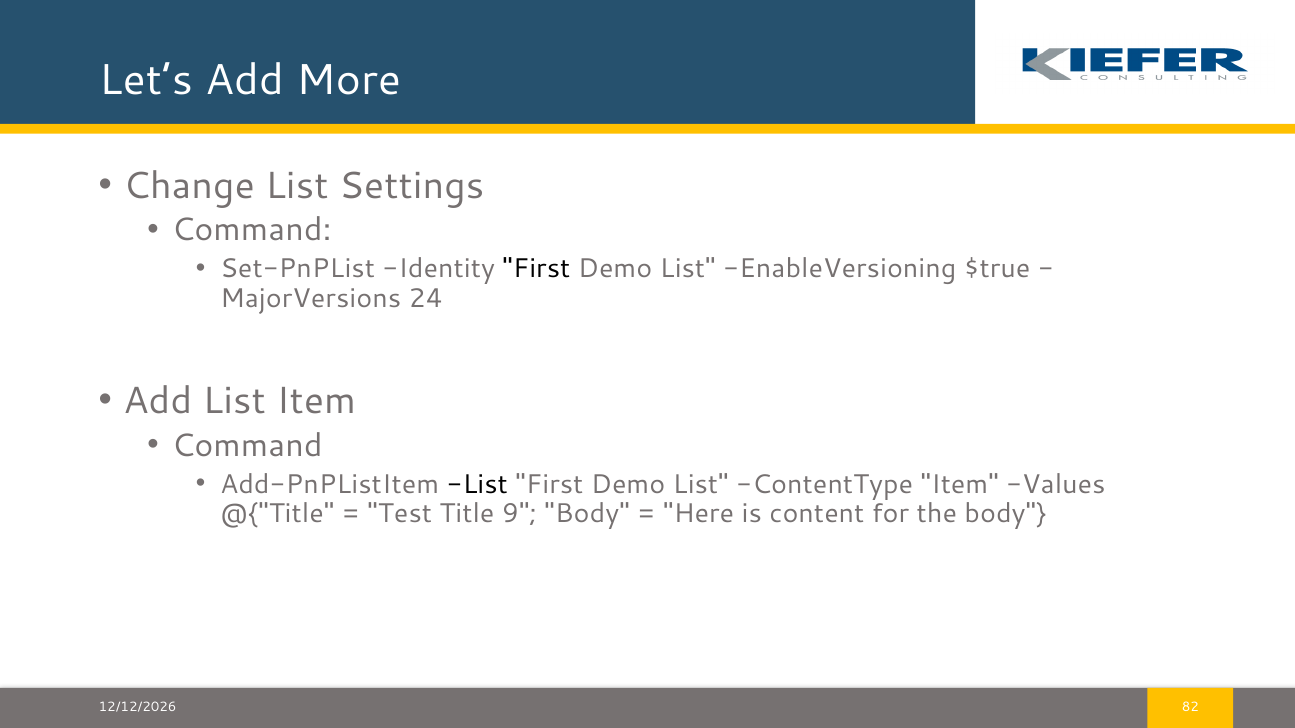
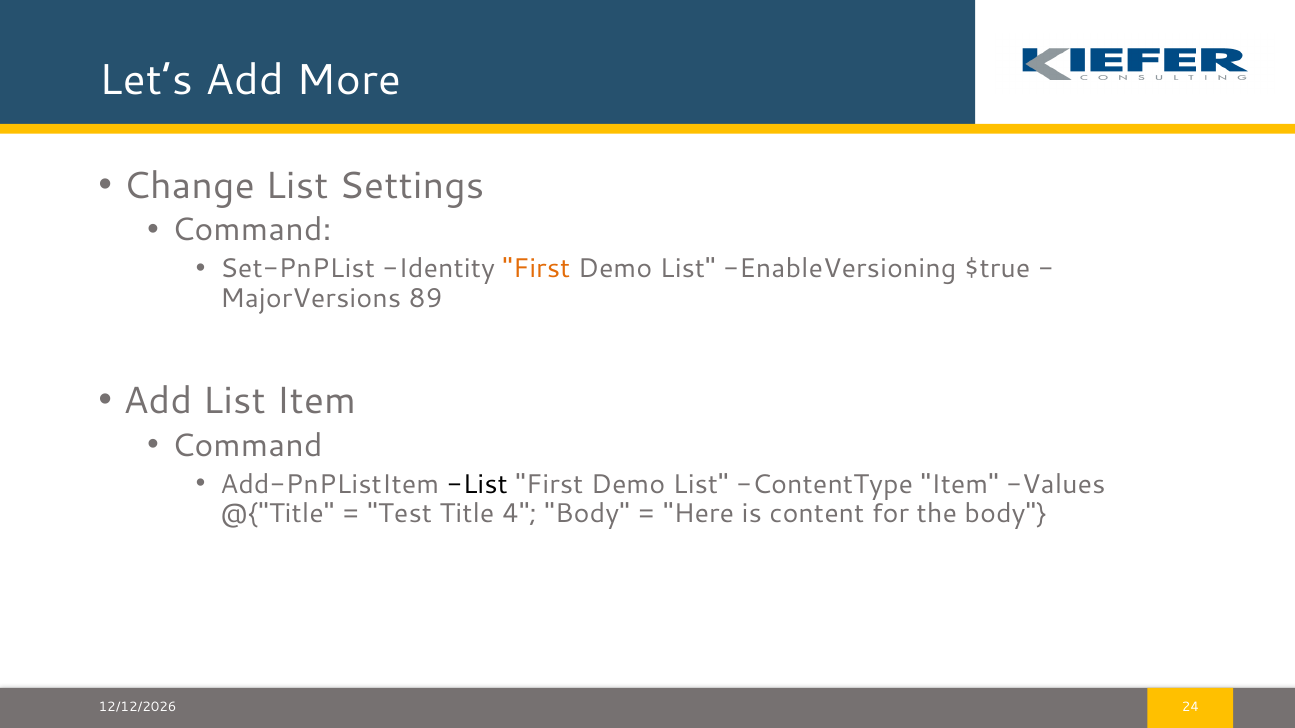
First at (536, 269) colour: black -> orange
24: 24 -> 89
9: 9 -> 4
82: 82 -> 24
